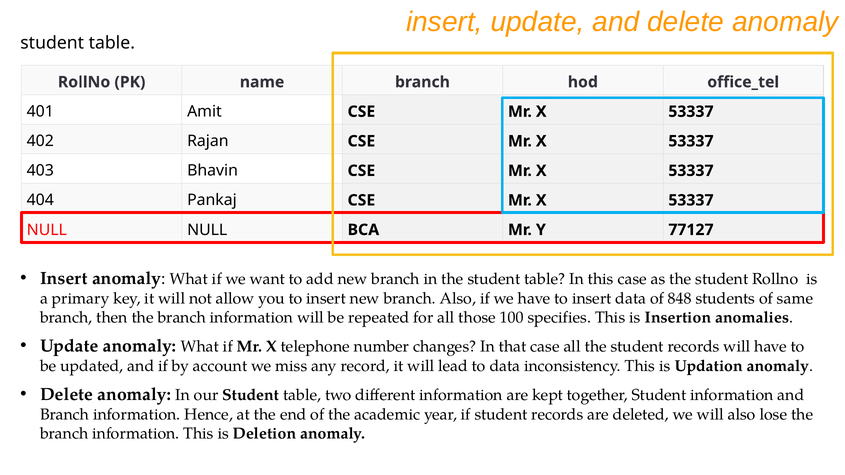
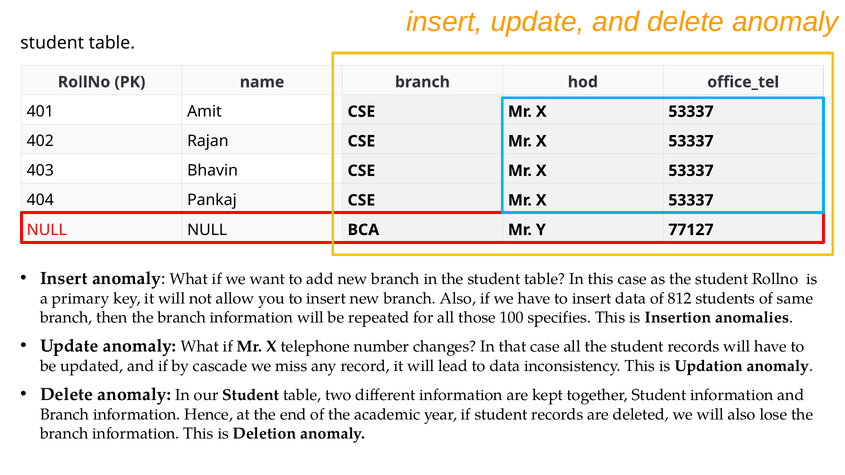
848: 848 -> 812
account: account -> cascade
